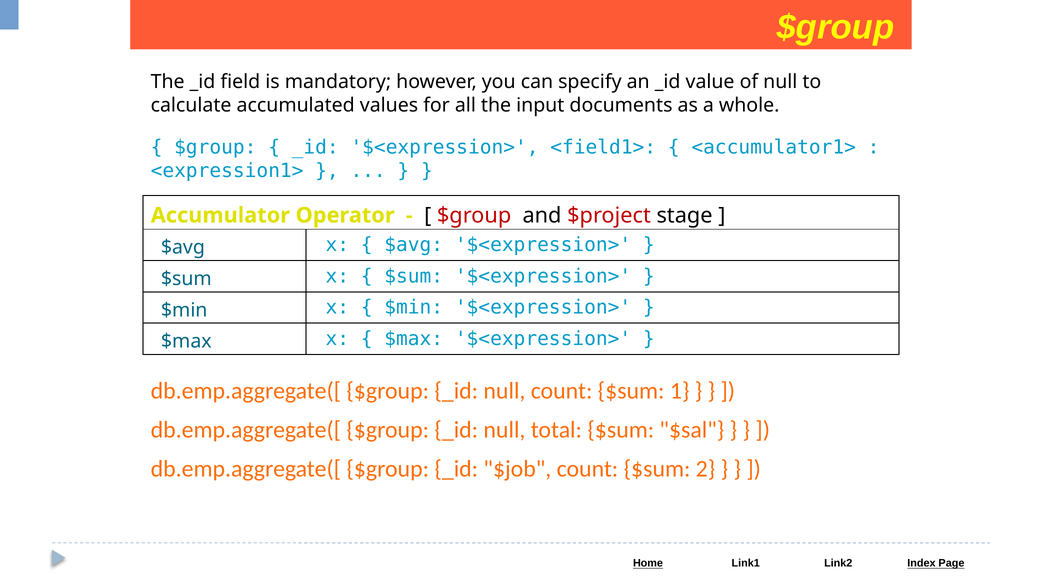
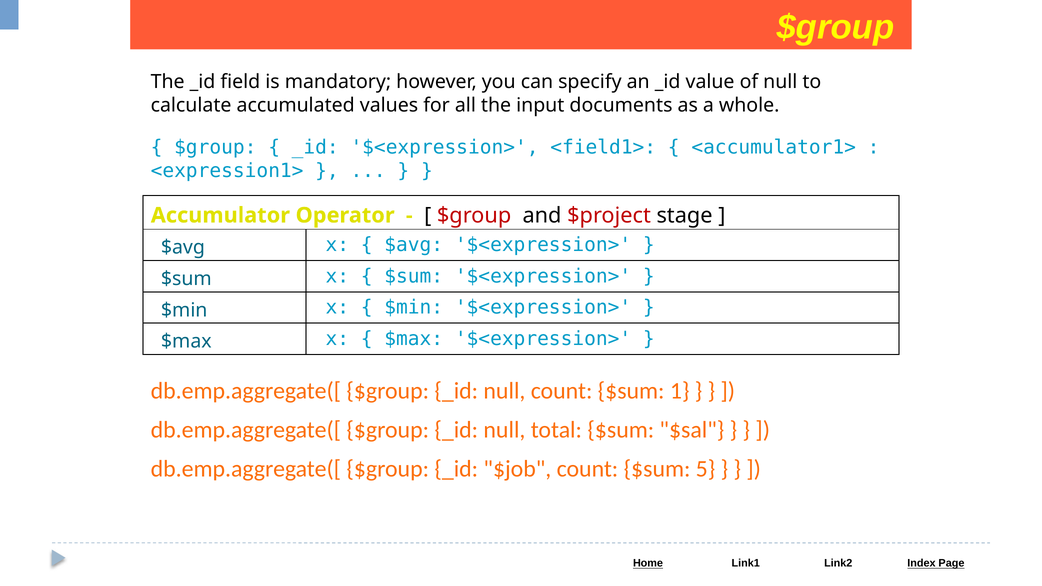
2: 2 -> 5
